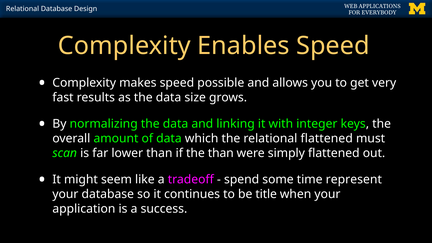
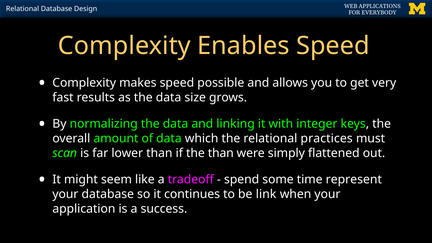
relational flattened: flattened -> practices
title: title -> link
